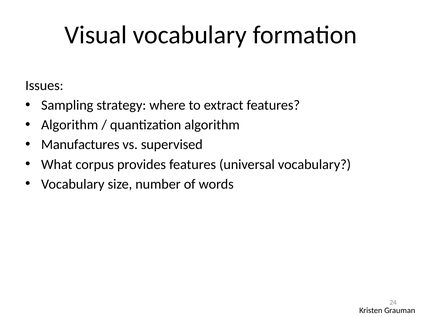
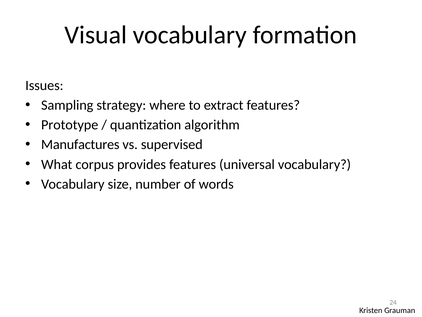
Algorithm at (70, 125): Algorithm -> Prototype
